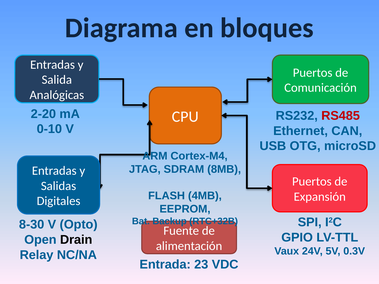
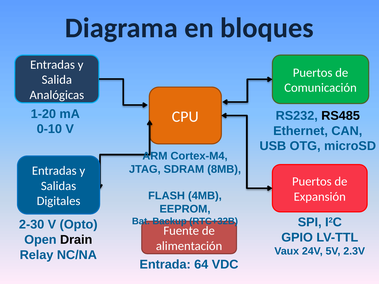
2-20: 2-20 -> 1-20
RS485 colour: red -> black
8-30: 8-30 -> 2-30
0.3V: 0.3V -> 2.3V
23: 23 -> 64
